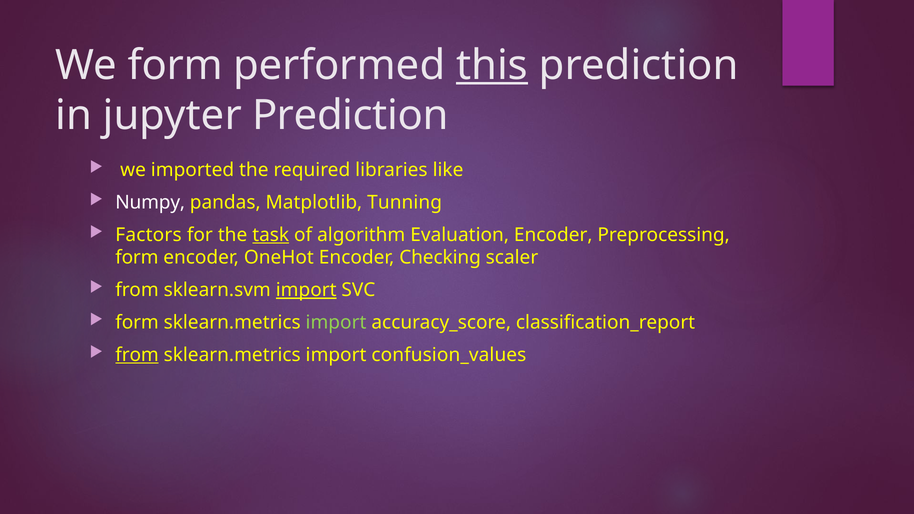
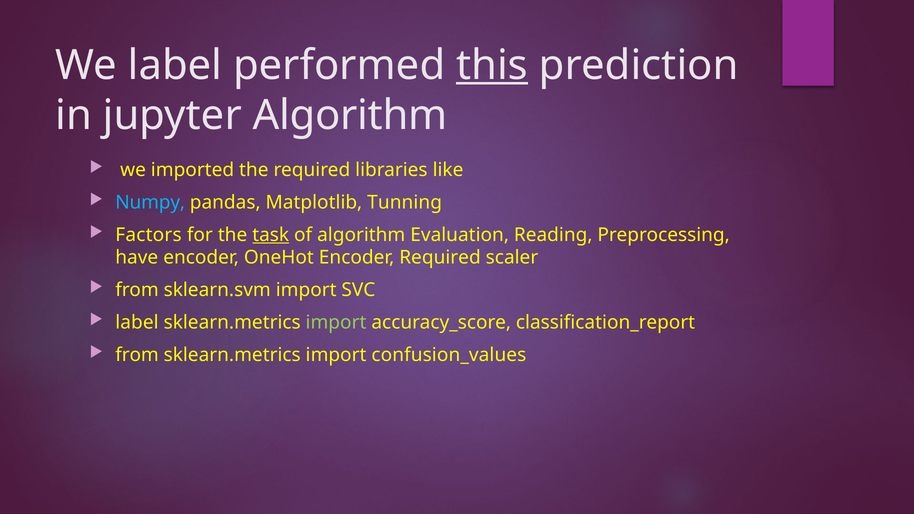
We form: form -> label
jupyter Prediction: Prediction -> Algorithm
Numpy colour: white -> light blue
Evaluation Encoder: Encoder -> Reading
form at (137, 258): form -> have
Encoder Checking: Checking -> Required
import at (306, 290) underline: present -> none
form at (137, 323): form -> label
from at (137, 355) underline: present -> none
